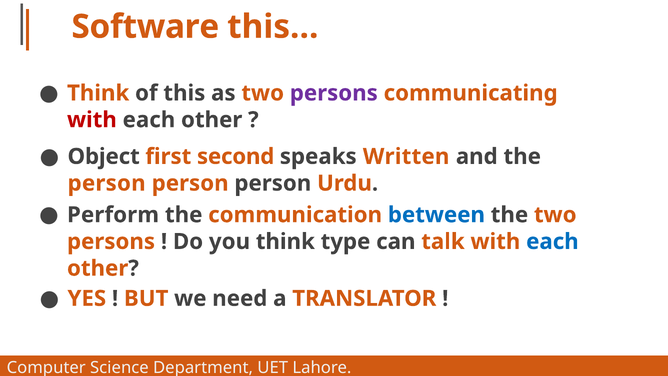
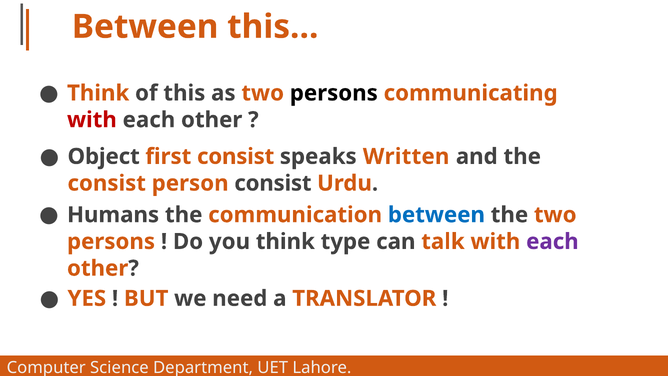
Software at (145, 27): Software -> Between
persons at (334, 93) colour: purple -> black
first second: second -> consist
person at (107, 183): person -> consist
person at (273, 183): person -> consist
Perform: Perform -> Humans
each at (552, 241) colour: blue -> purple
